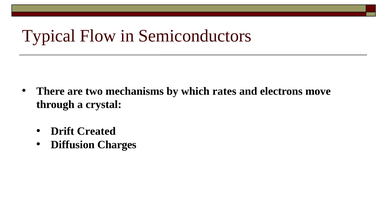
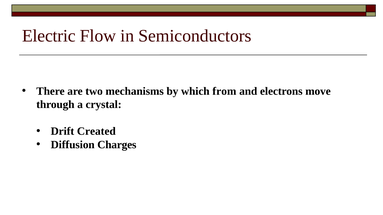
Typical: Typical -> Electric
rates: rates -> from
